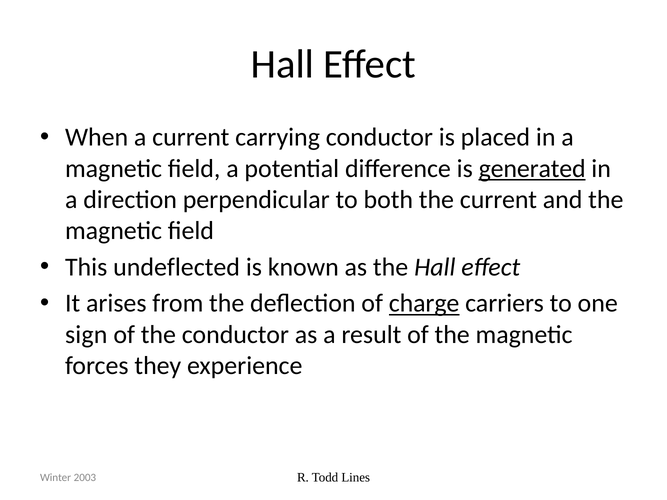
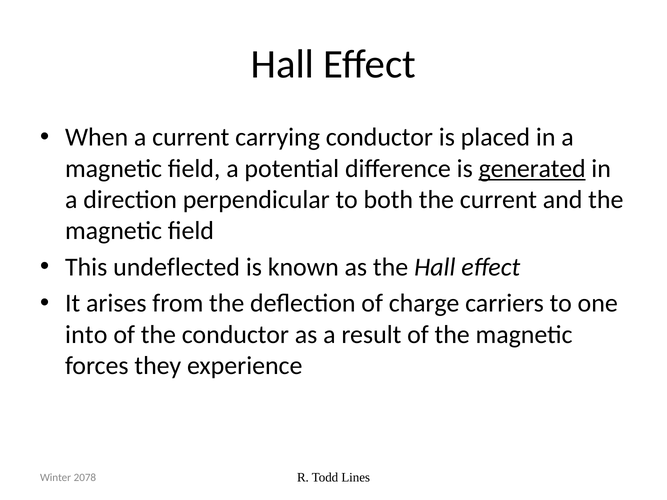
charge underline: present -> none
sign: sign -> into
2003: 2003 -> 2078
